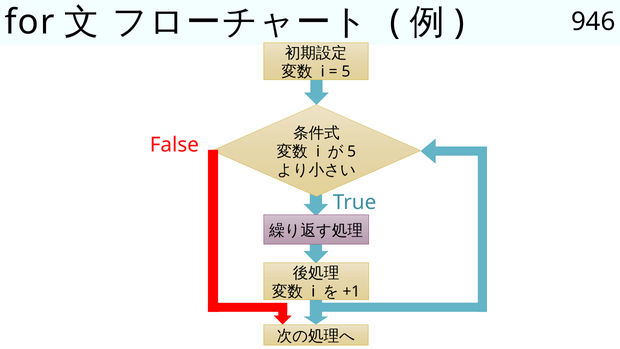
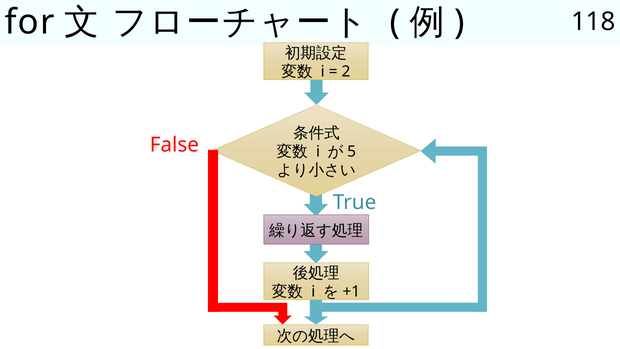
946: 946 -> 118
5 at (346, 72): 5 -> 2
